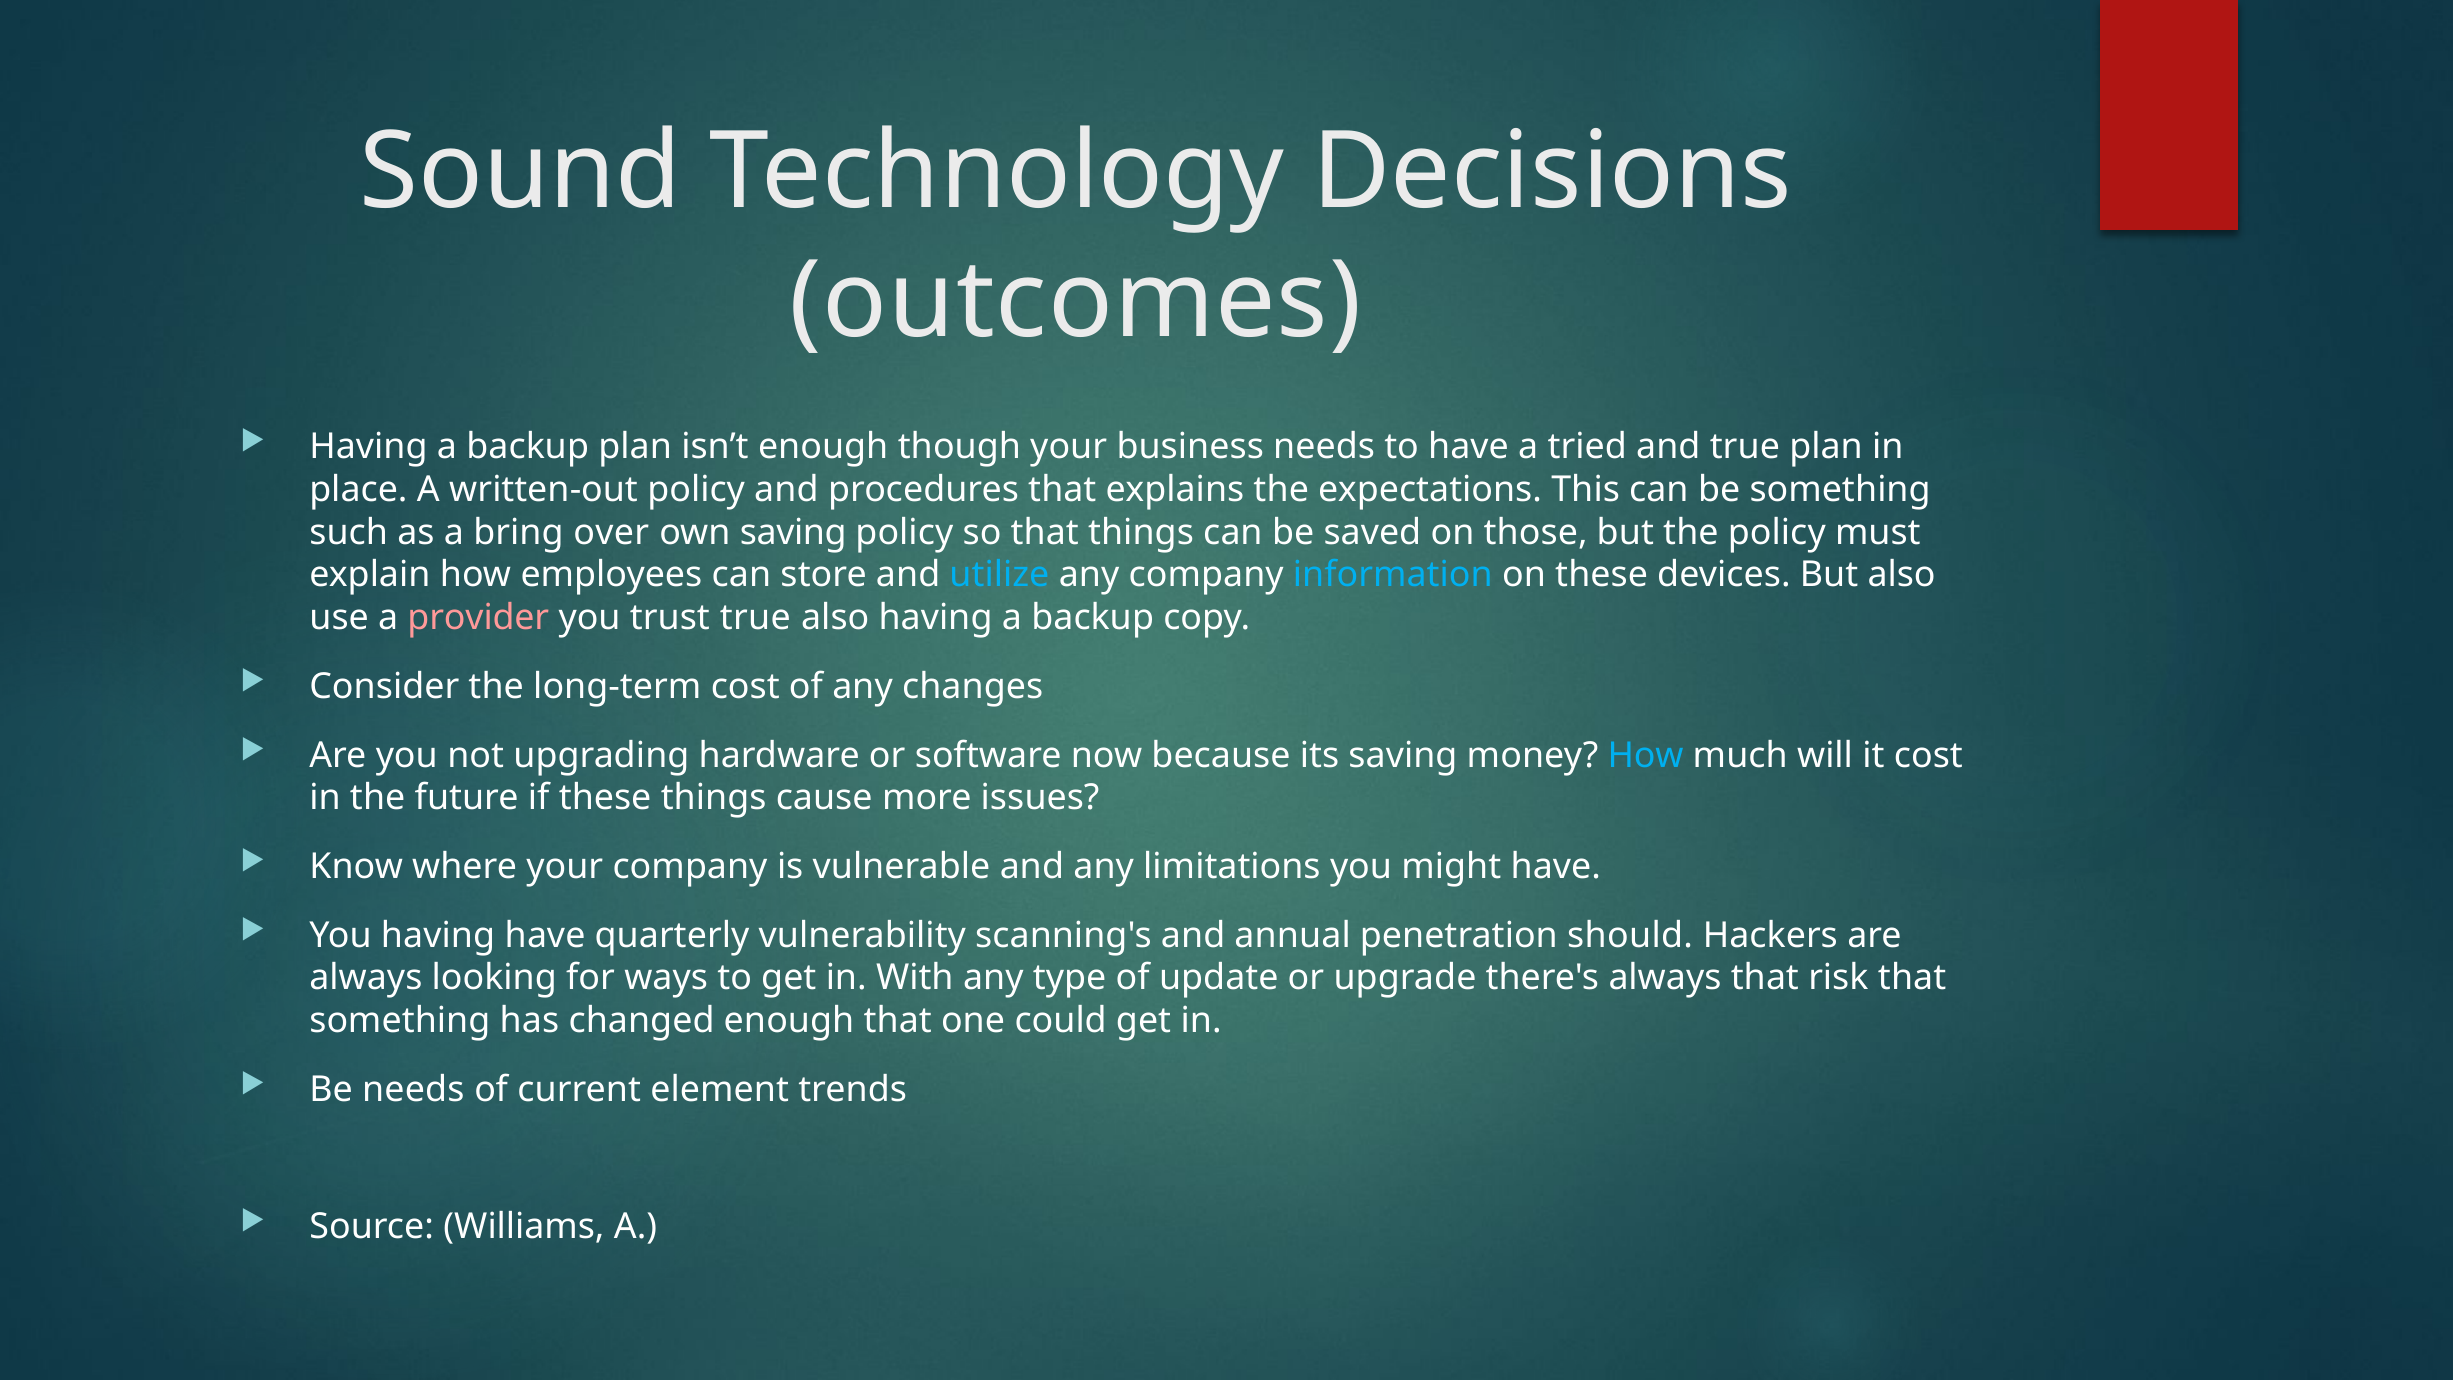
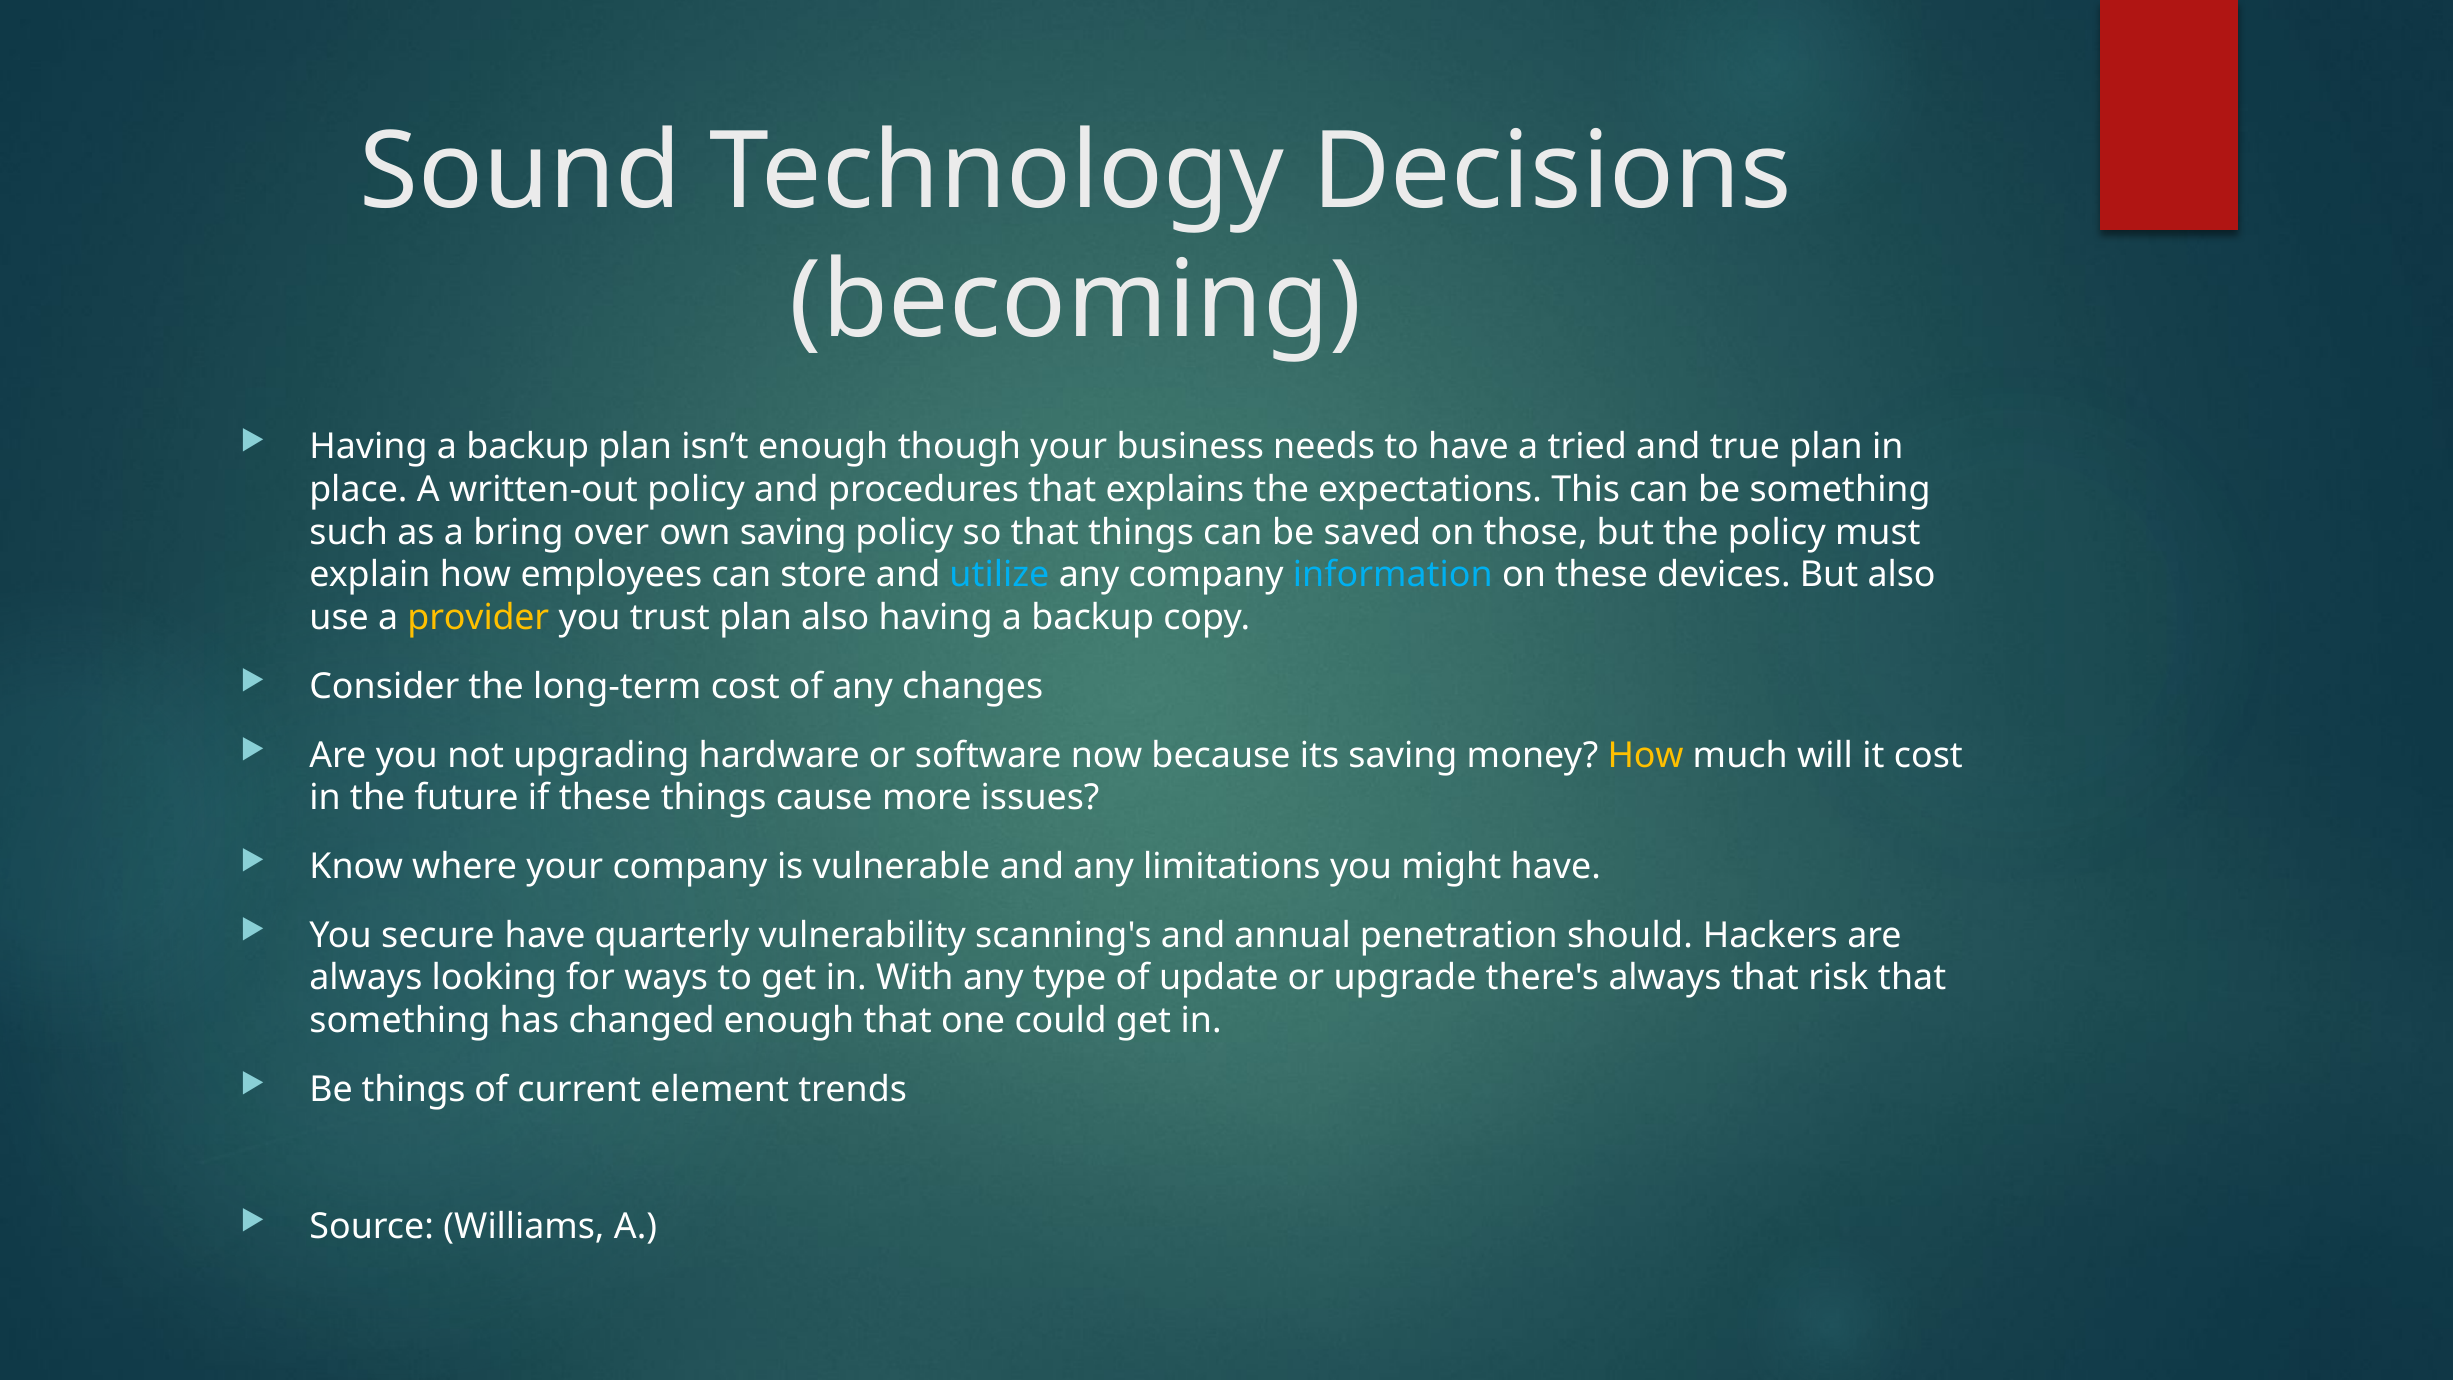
outcomes: outcomes -> becoming
provider colour: pink -> yellow
trust true: true -> plan
How at (1646, 755) colour: light blue -> yellow
You having: having -> secure
Be needs: needs -> things
